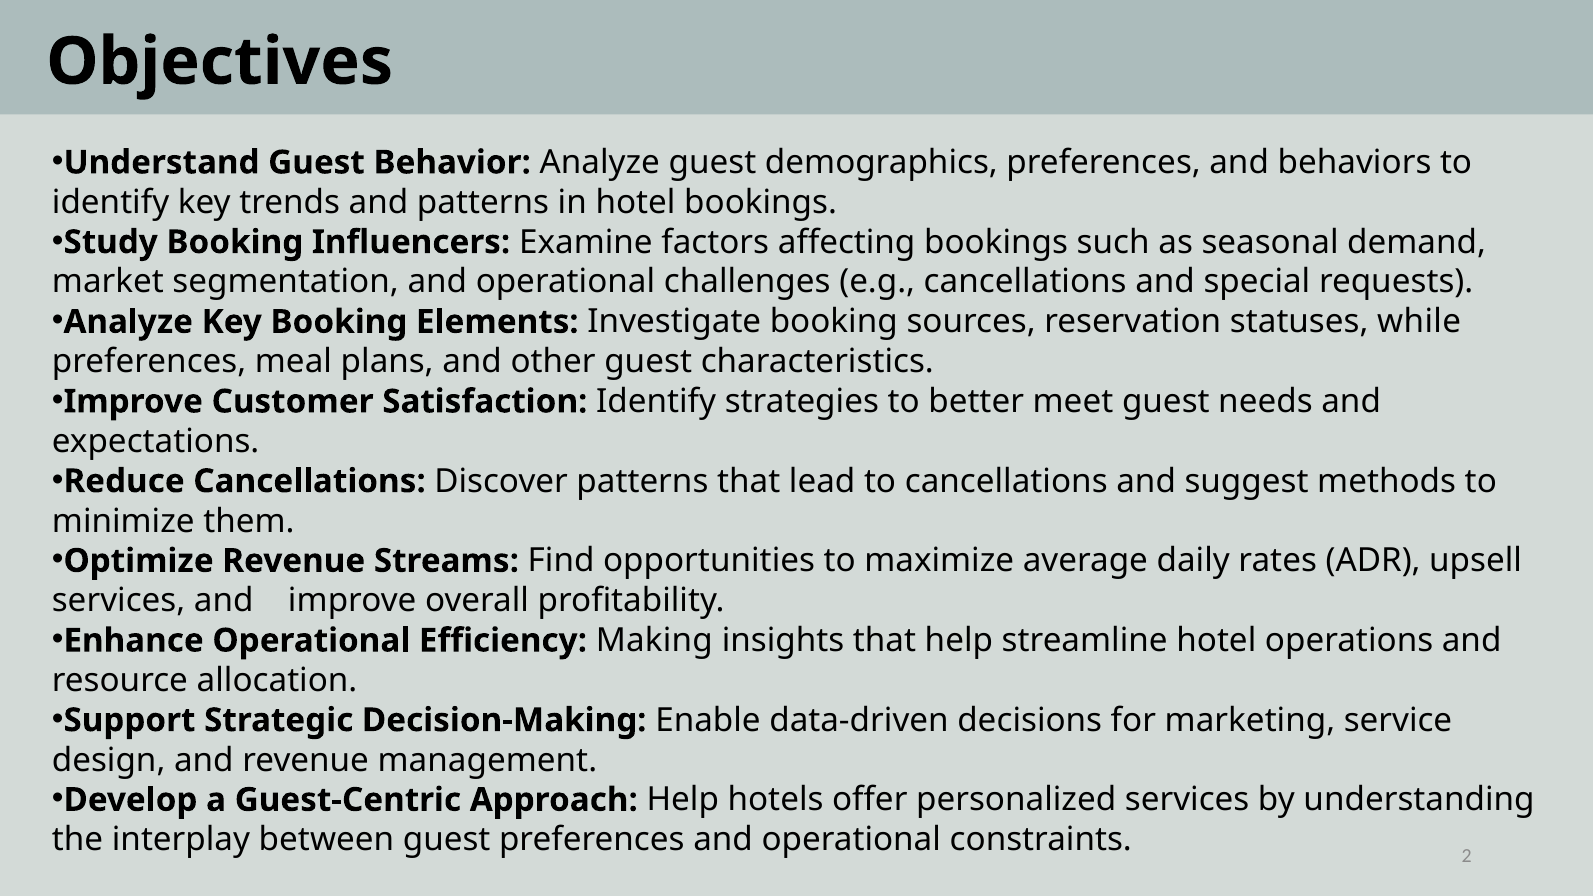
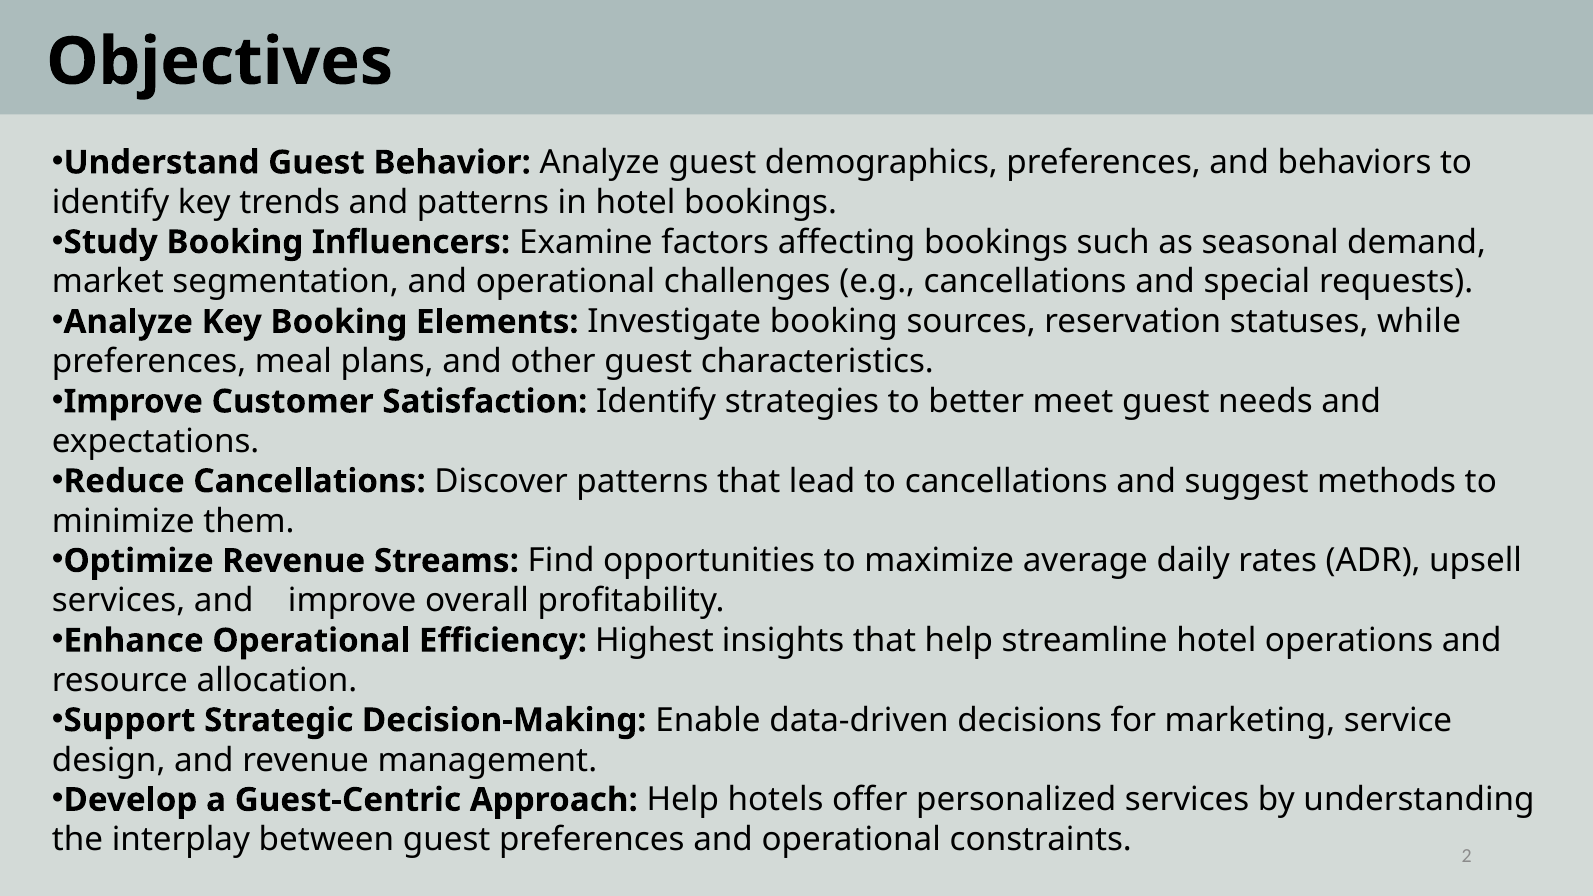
Making: Making -> Highest
